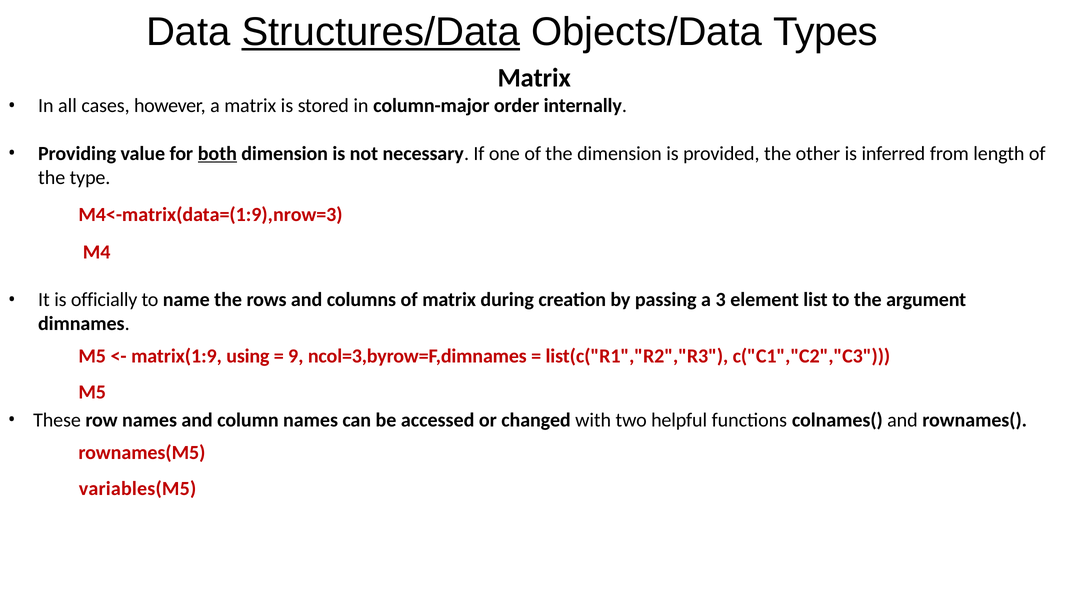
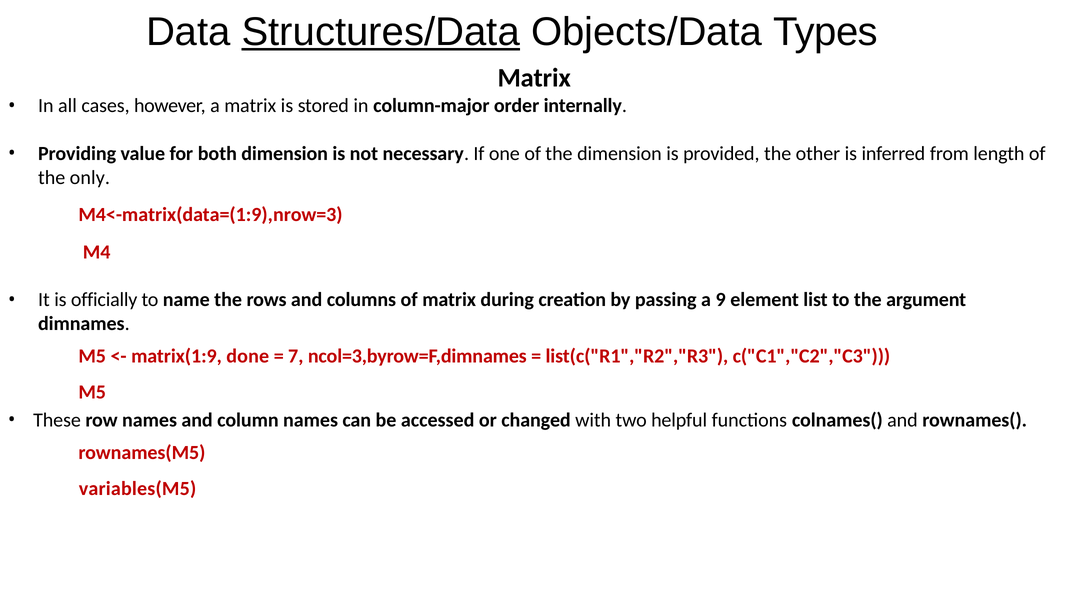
both underline: present -> none
type: type -> only
3: 3 -> 9
using: using -> done
9: 9 -> 7
